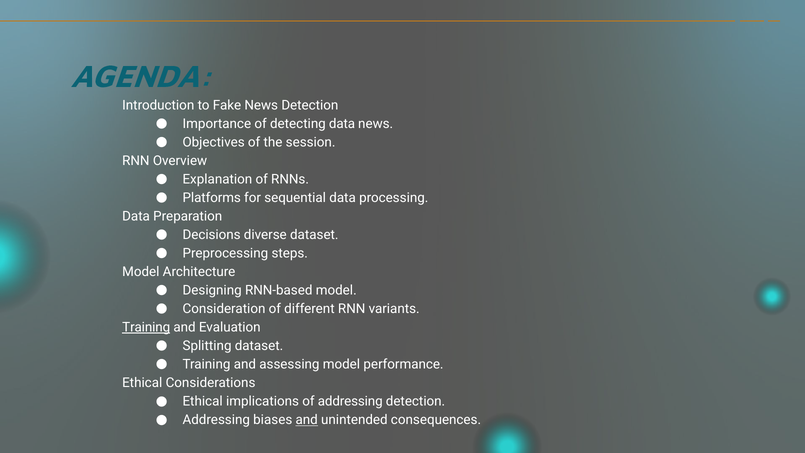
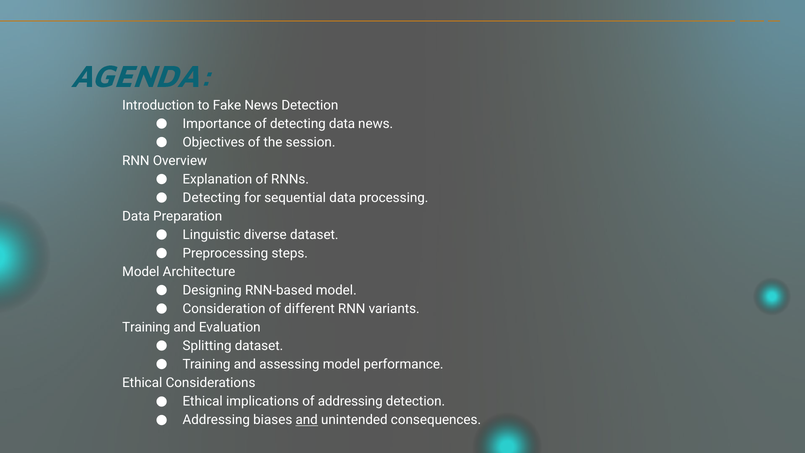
Platforms at (212, 198): Platforms -> Detecting
Decisions: Decisions -> Linguistic
Training at (146, 327) underline: present -> none
